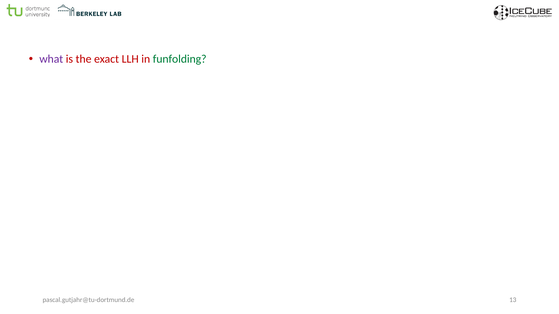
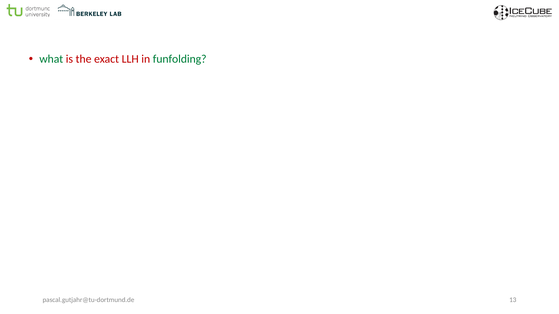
what colour: purple -> green
